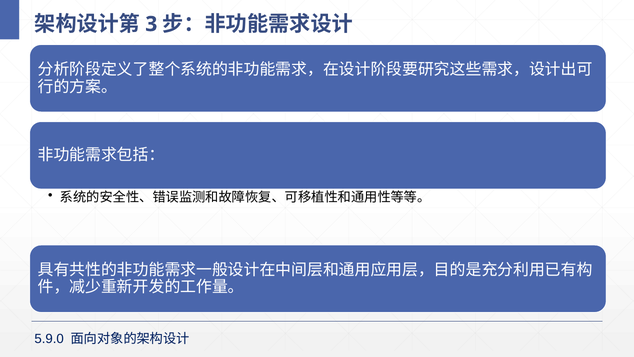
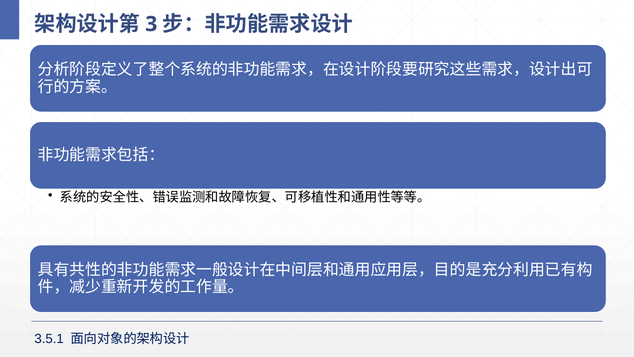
5.9.0: 5.9.0 -> 3.5.1
